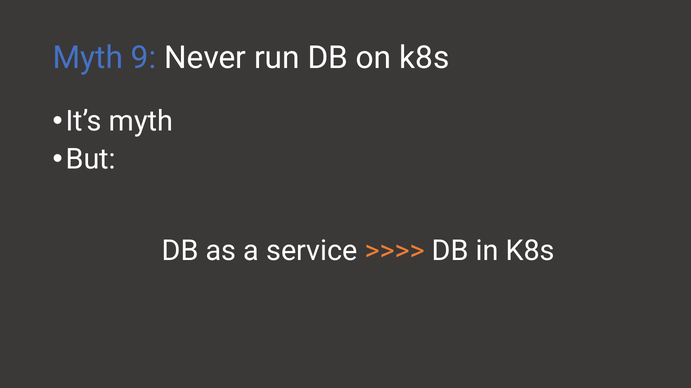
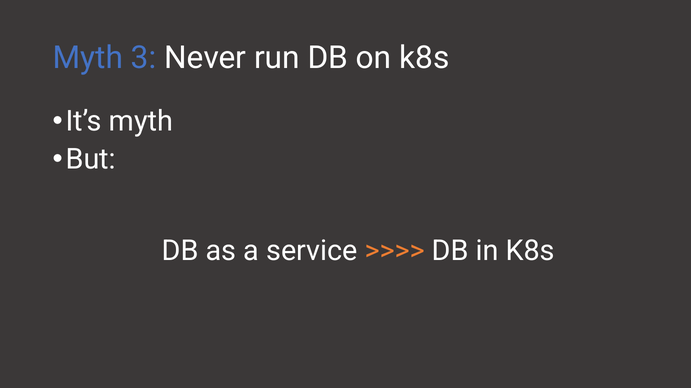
9: 9 -> 3
